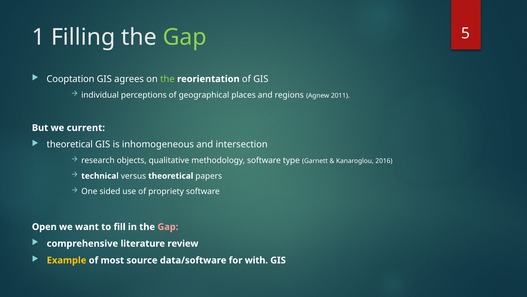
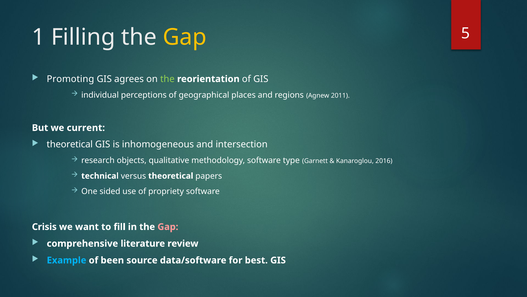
Gap at (185, 37) colour: light green -> yellow
Cooptation: Cooptation -> Promoting
Open: Open -> Crisis
Example colour: yellow -> light blue
most: most -> been
with: with -> best
